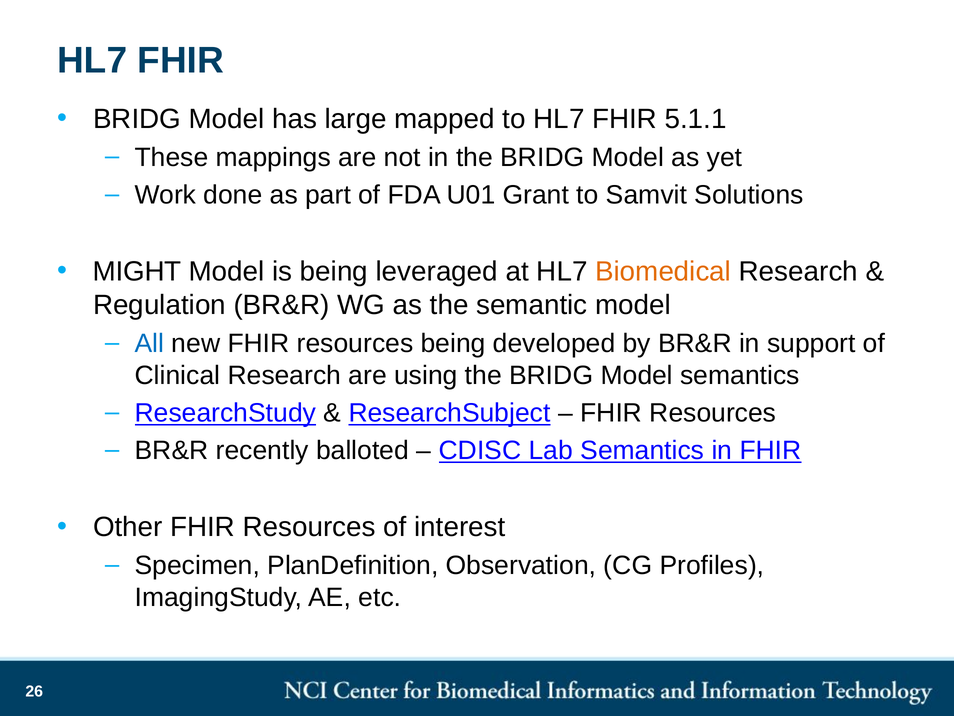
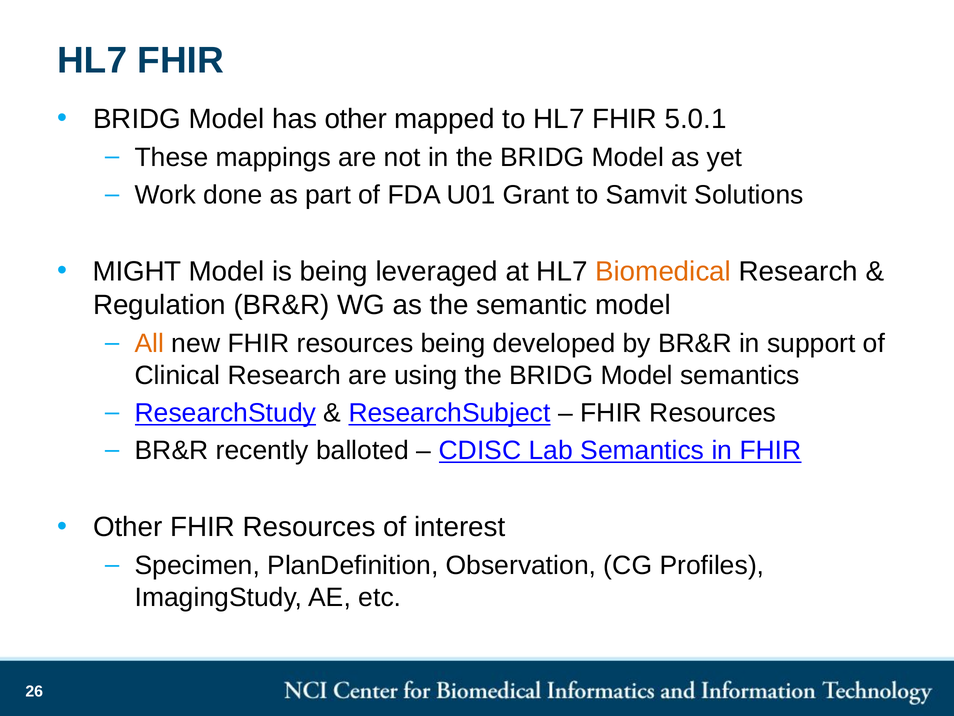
has large: large -> other
5.1.1: 5.1.1 -> 5.0.1
All colour: blue -> orange
